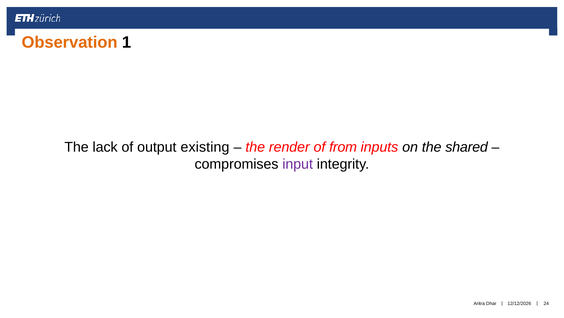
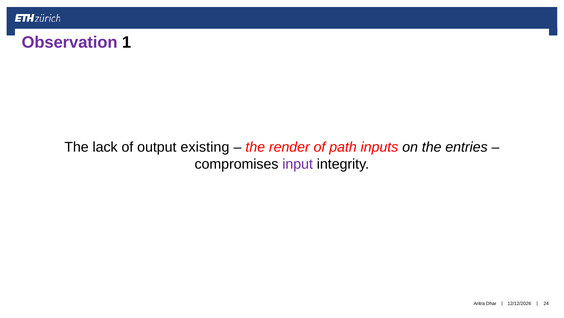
Observation colour: orange -> purple
from: from -> path
shared: shared -> entries
